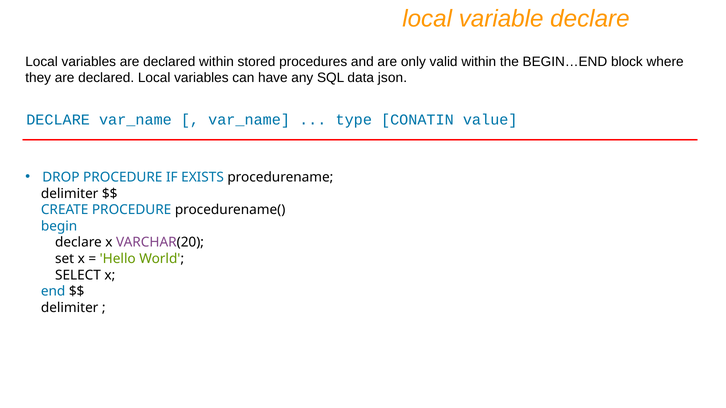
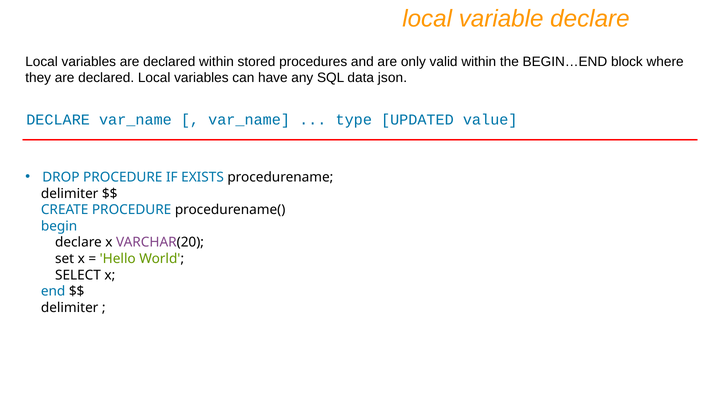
CONATIN: CONATIN -> UPDATED
